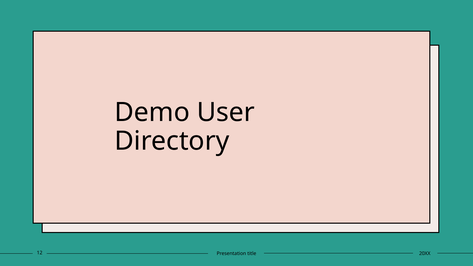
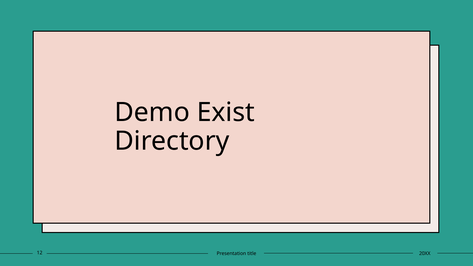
User: User -> Exist
